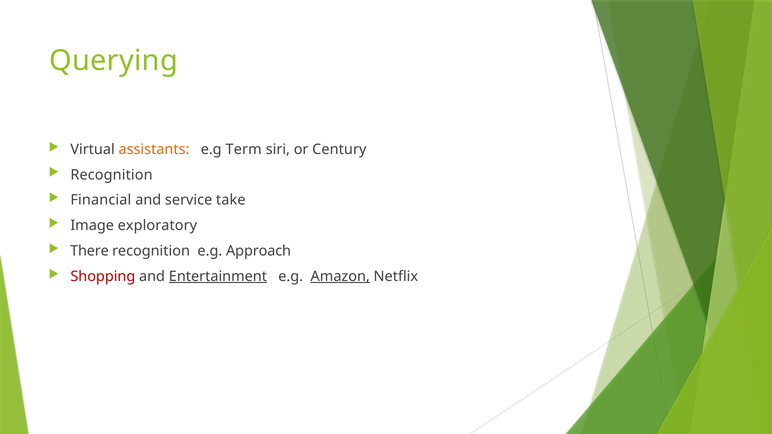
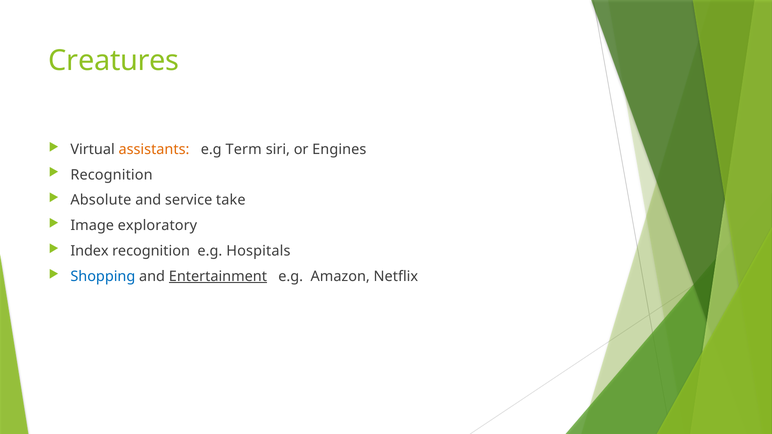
Querying: Querying -> Creatures
Century: Century -> Engines
Financial: Financial -> Absolute
There: There -> Index
Approach: Approach -> Hospitals
Shopping colour: red -> blue
Amazon underline: present -> none
